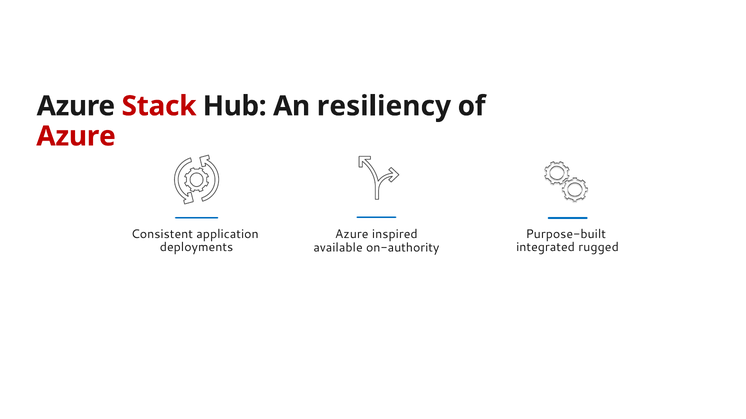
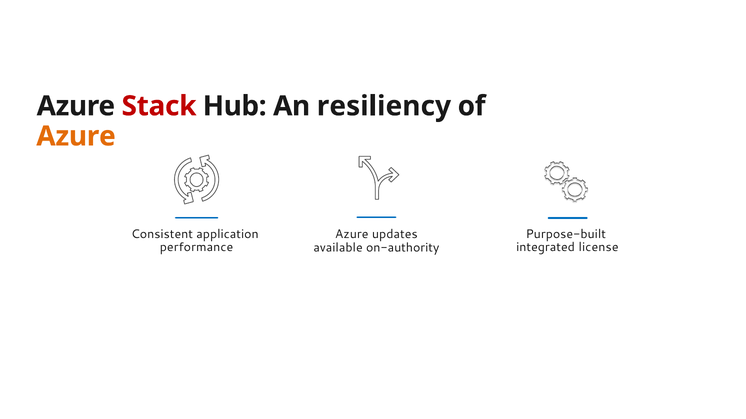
Azure at (76, 136) colour: red -> orange
inspired: inspired -> updates
deployments: deployments -> performance
rugged: rugged -> license
